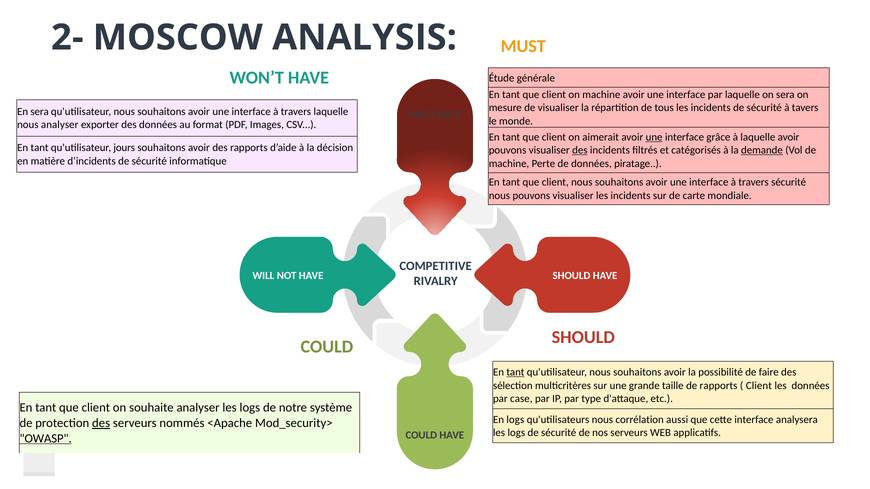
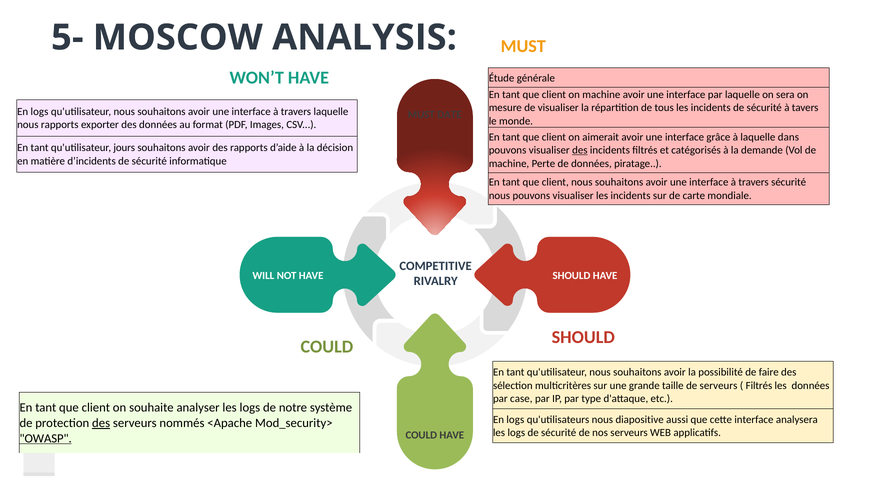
2-: 2- -> 5-
sera at (40, 112): sera -> logs
nous analyser: analyser -> rapports
une at (654, 137) underline: present -> none
laquelle avoir: avoir -> dans
demande underline: present -> none
tant at (515, 372) underline: present -> none
de rapports: rapports -> serveurs
Client at (759, 386): Client -> Filtrés
corrélation: corrélation -> diapositive
